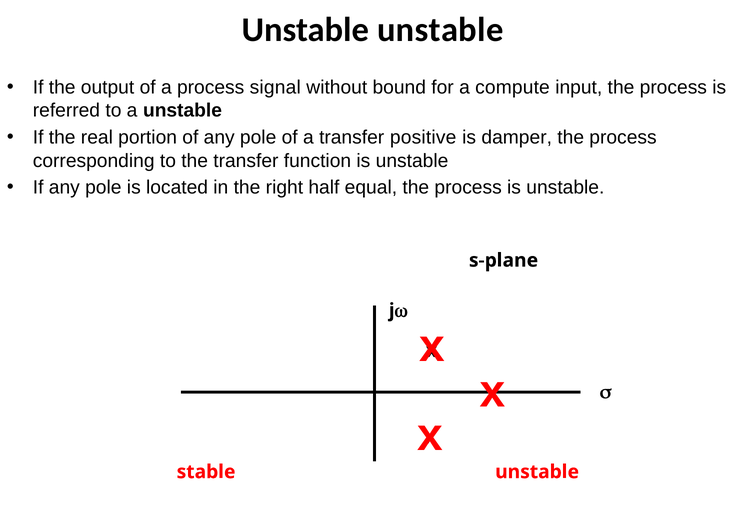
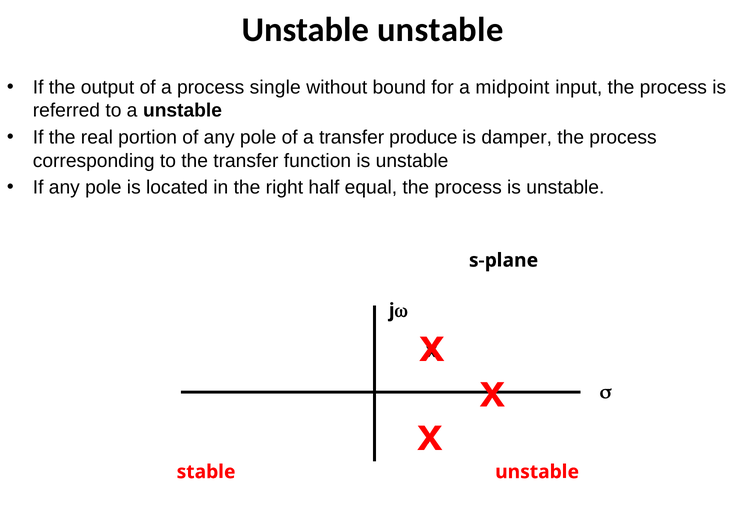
signal: signal -> single
compute: compute -> midpoint
positive: positive -> produce
